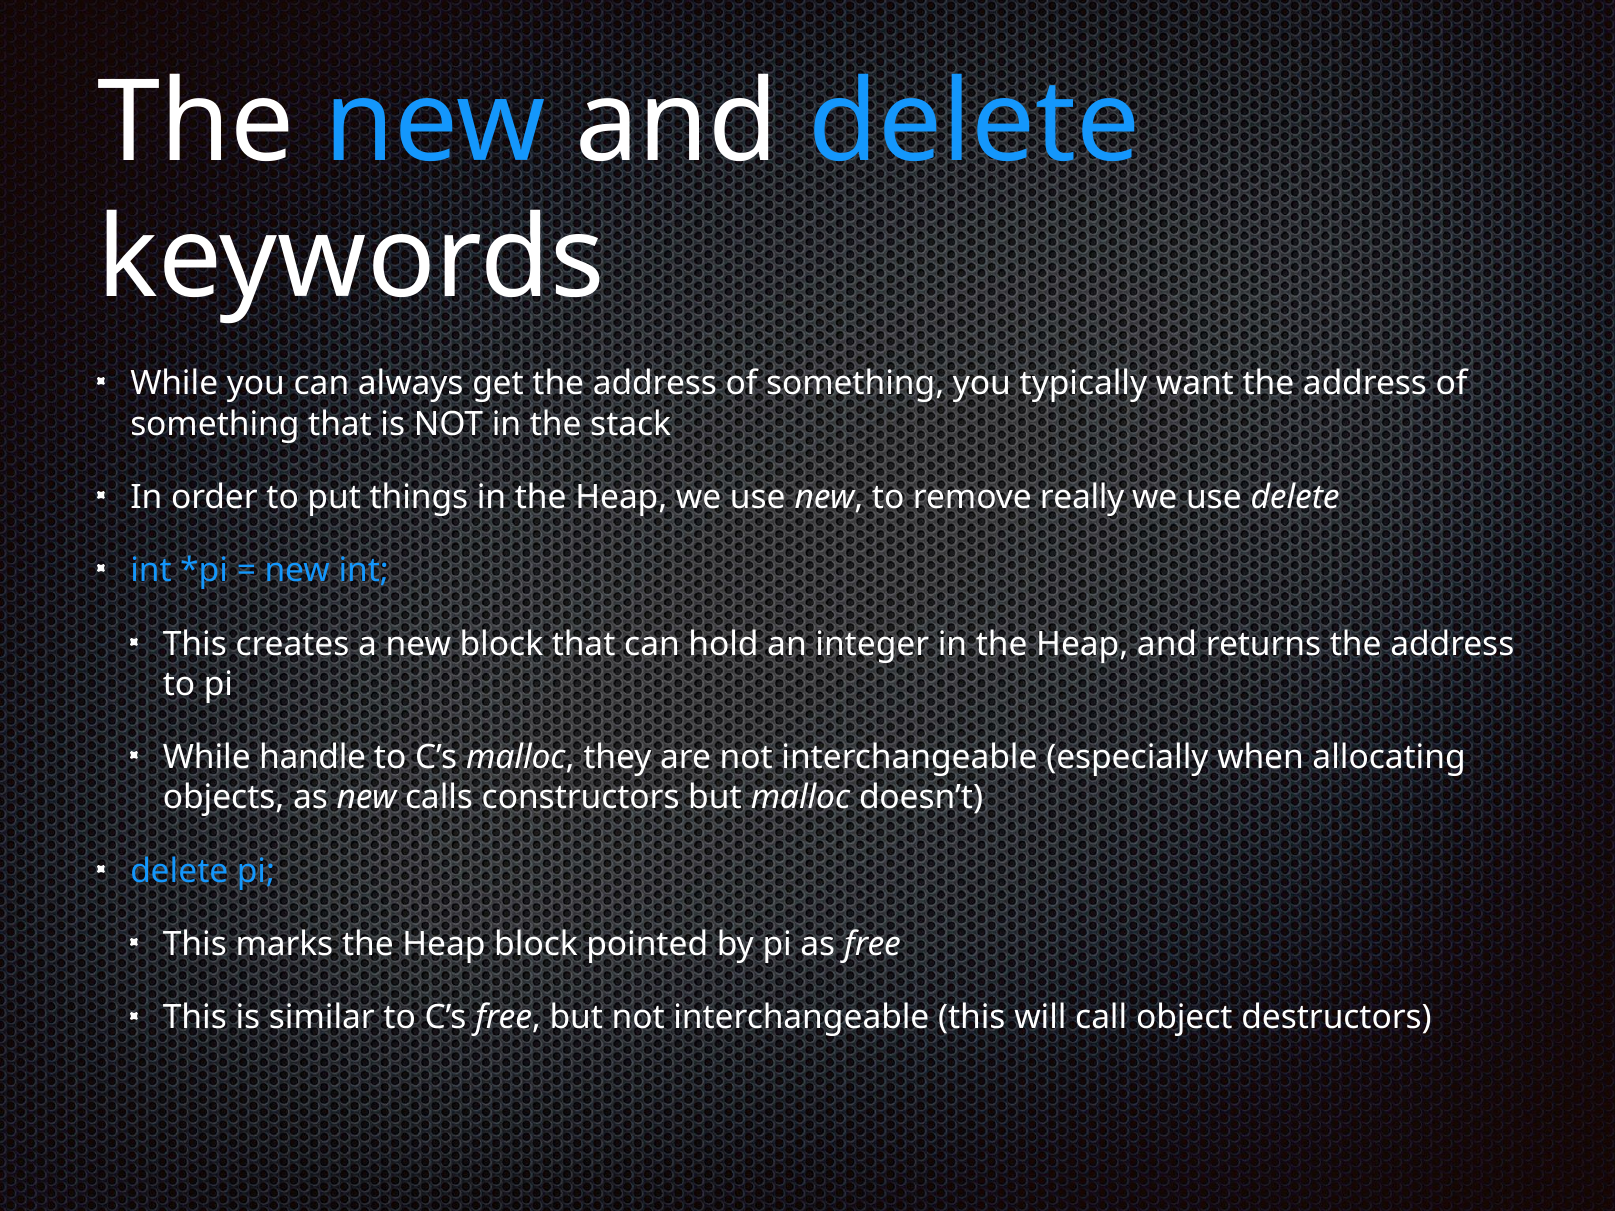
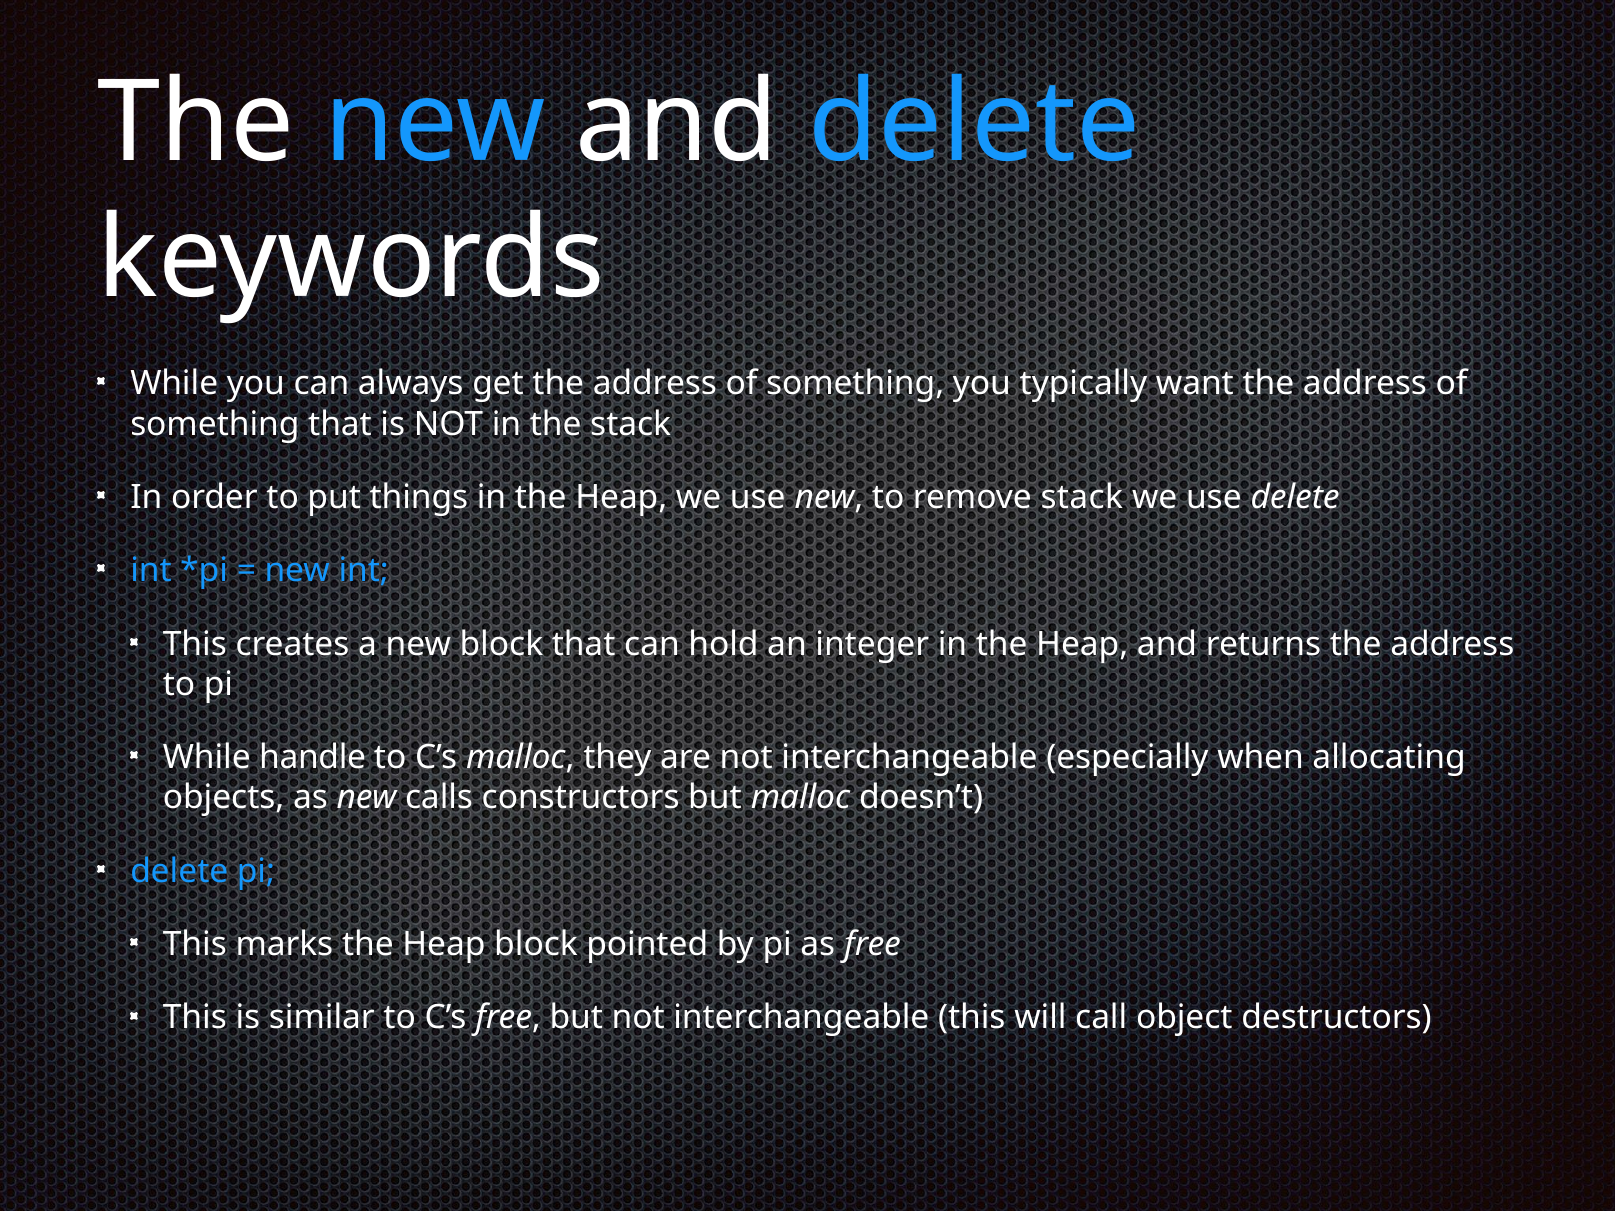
remove really: really -> stack
